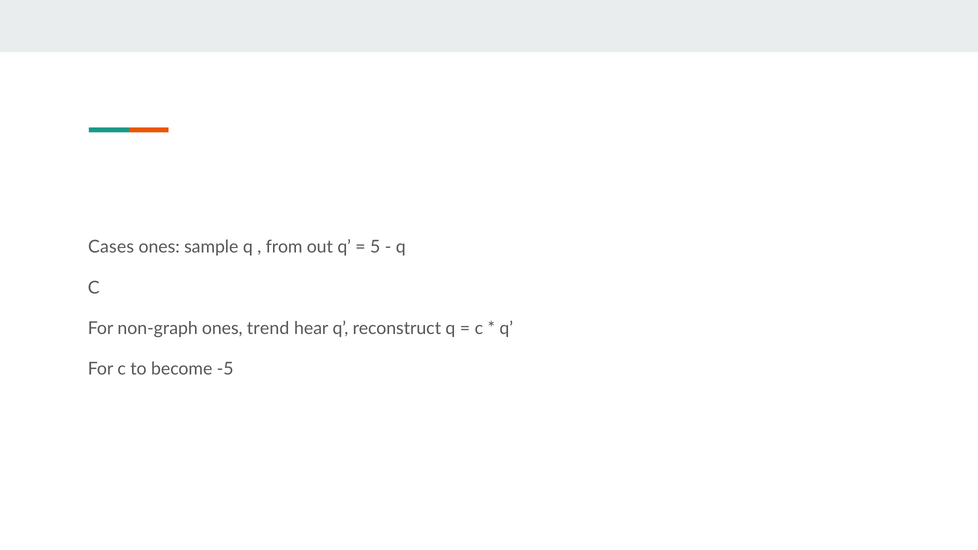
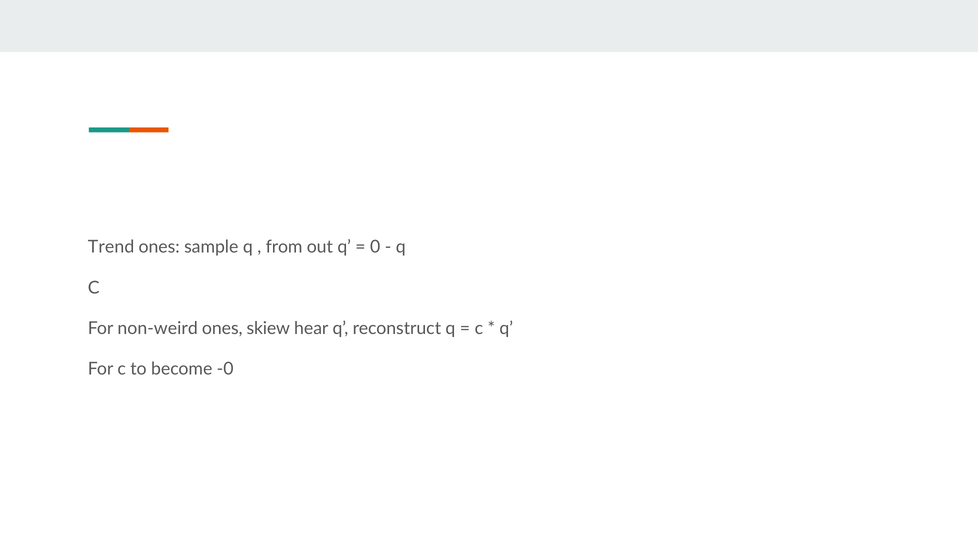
Cases: Cases -> Trend
5: 5 -> 0
non-graph: non-graph -> non-weird
trend: trend -> skiew
-5: -5 -> -0
